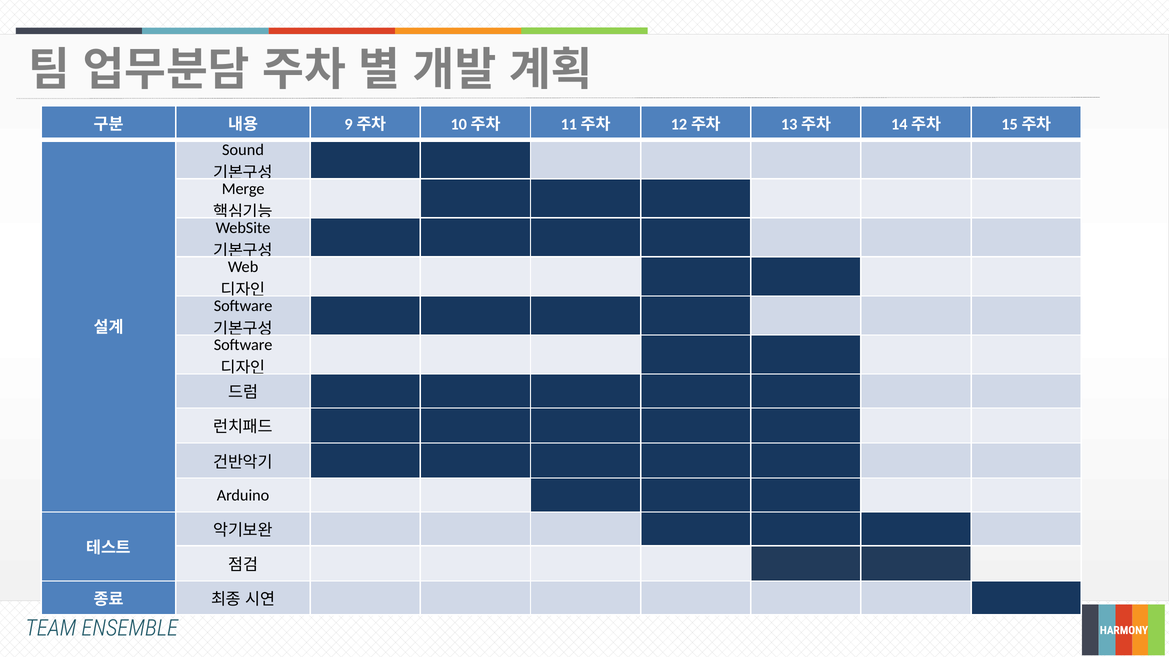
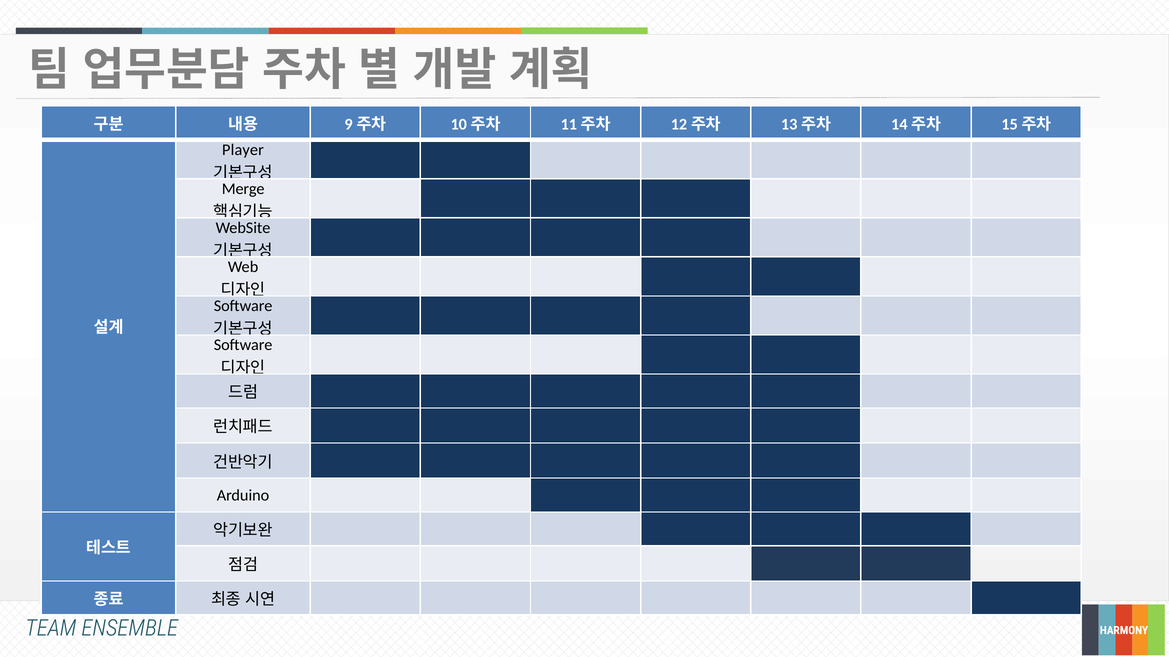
Sound: Sound -> Player
